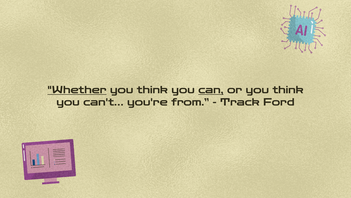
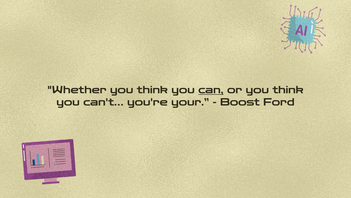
Whether underline: present -> none
from: from -> your
Track: Track -> Boost
